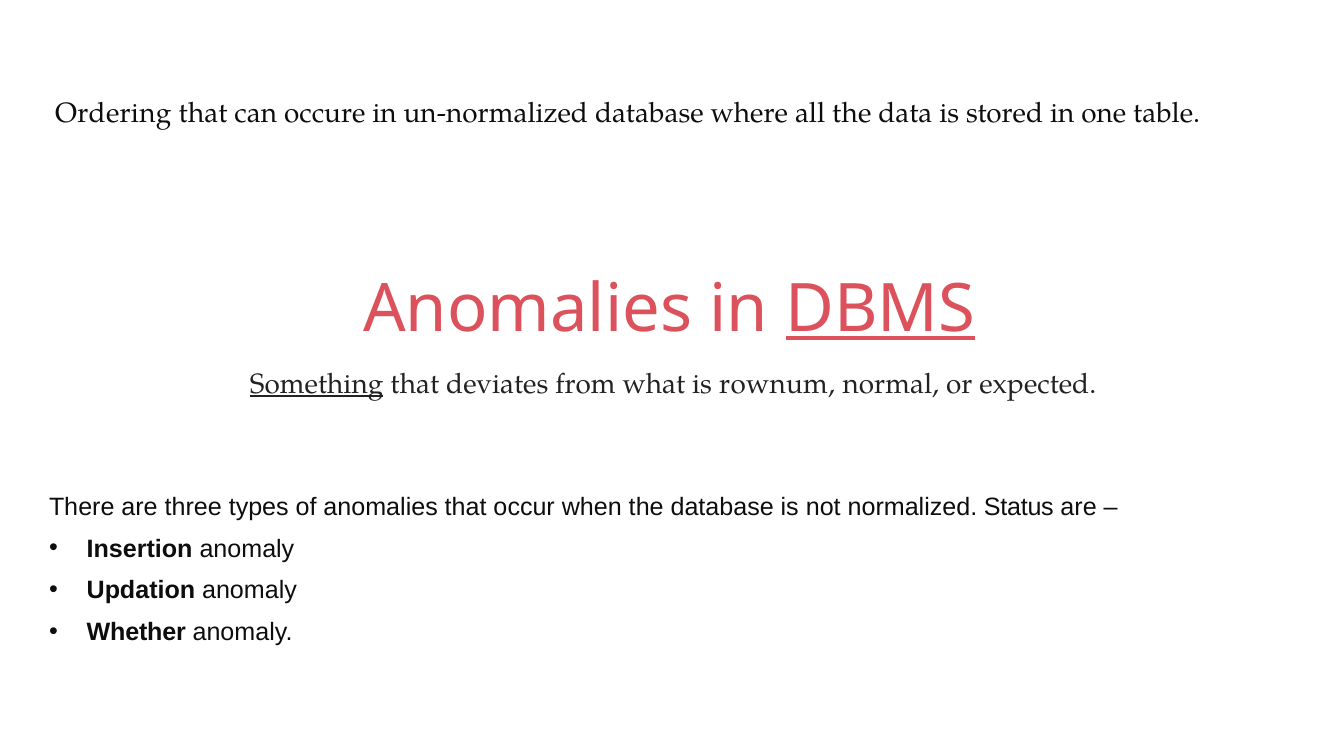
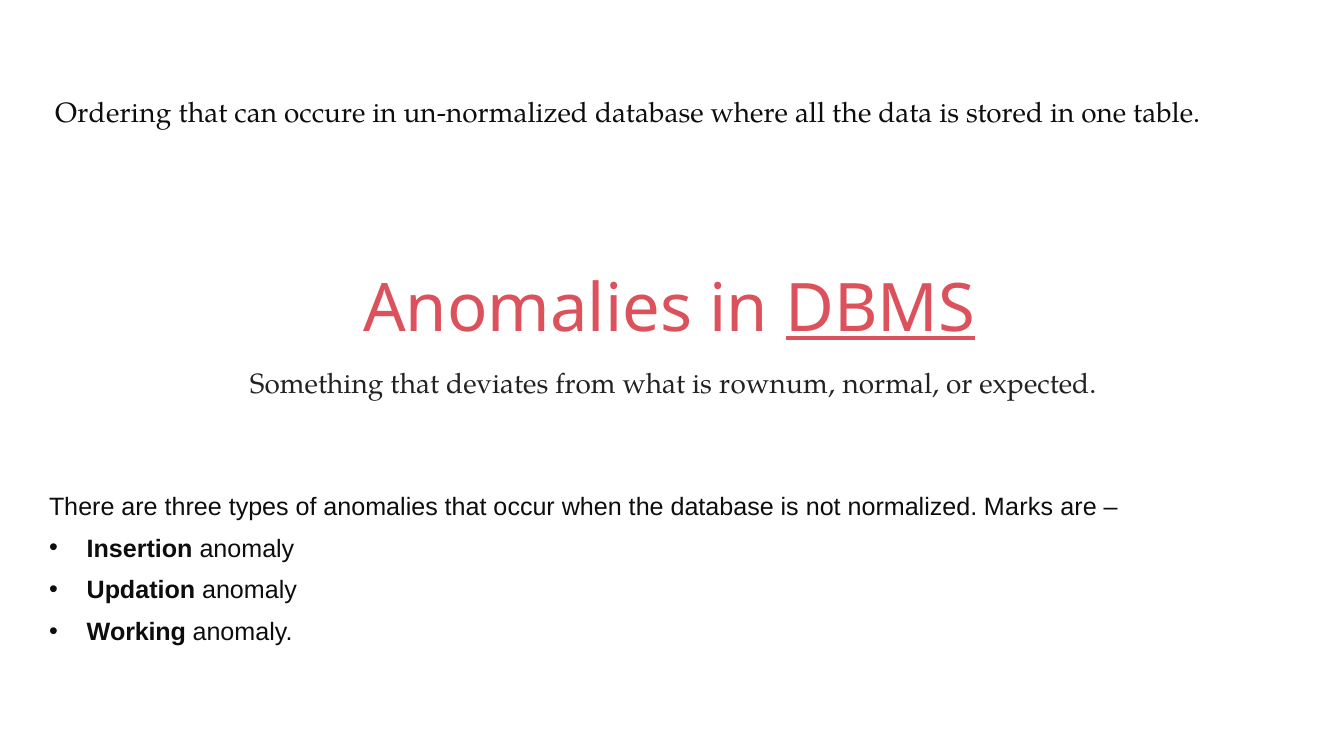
Something underline: present -> none
Status: Status -> Marks
Whether: Whether -> Working
